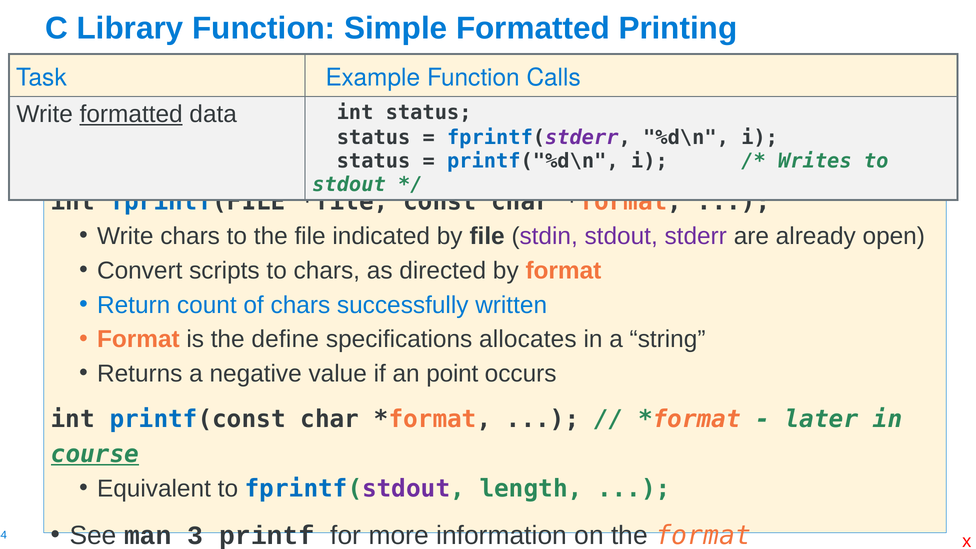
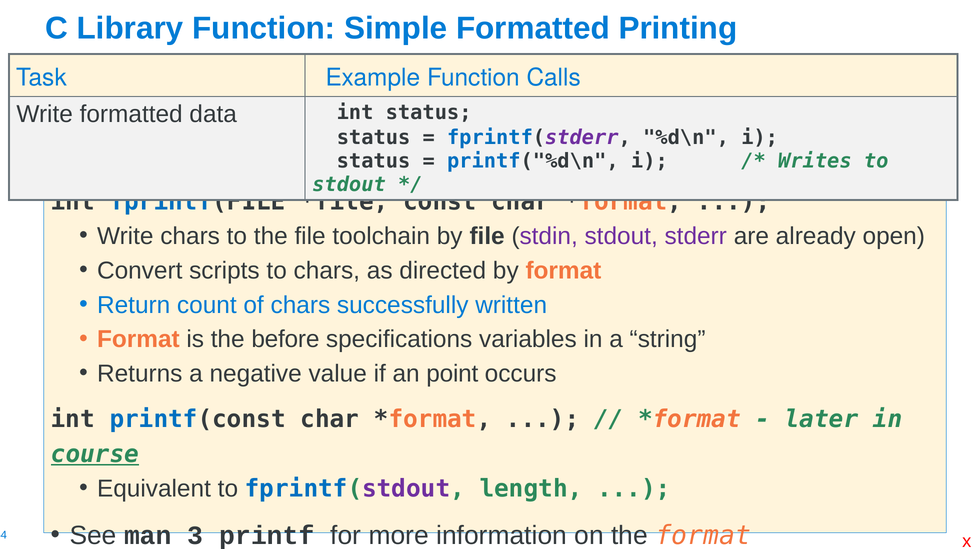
formatted at (131, 114) underline: present -> none
indicated: indicated -> toolchain
define: define -> before
allocates: allocates -> variables
